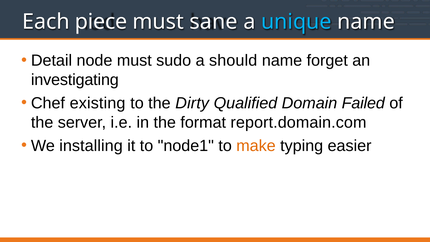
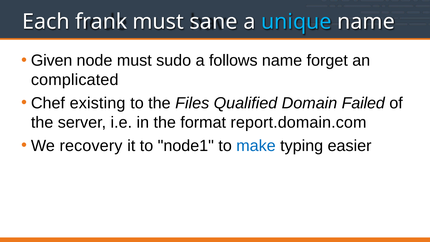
piece: piece -> frank
Detail: Detail -> Given
should: should -> follows
investigating: investigating -> complicated
Dirty: Dirty -> Files
installing: installing -> recovery
make colour: orange -> blue
